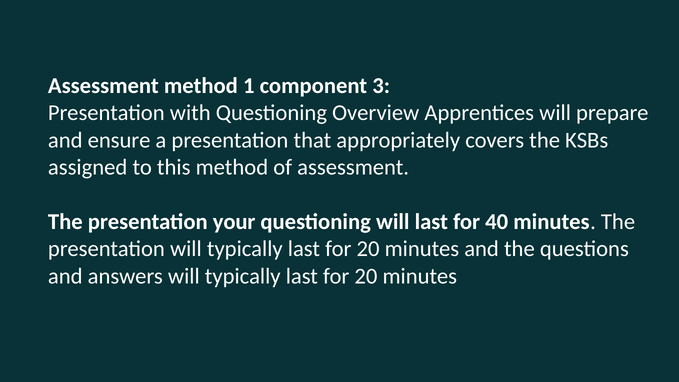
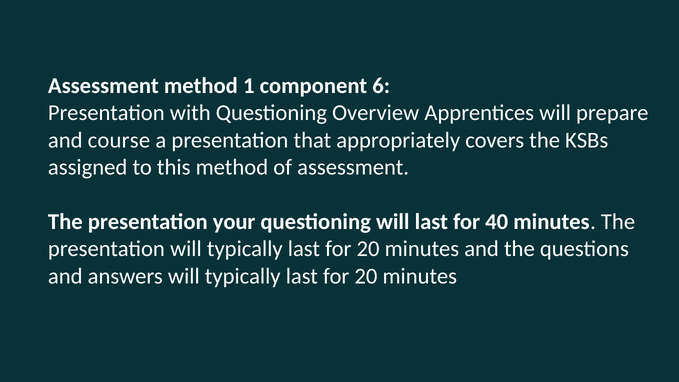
3: 3 -> 6
ensure: ensure -> course
